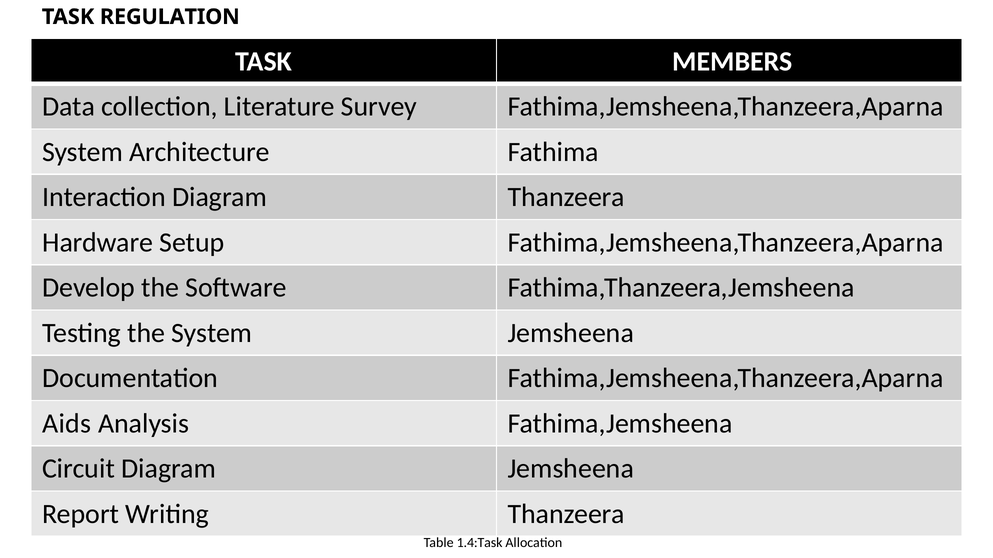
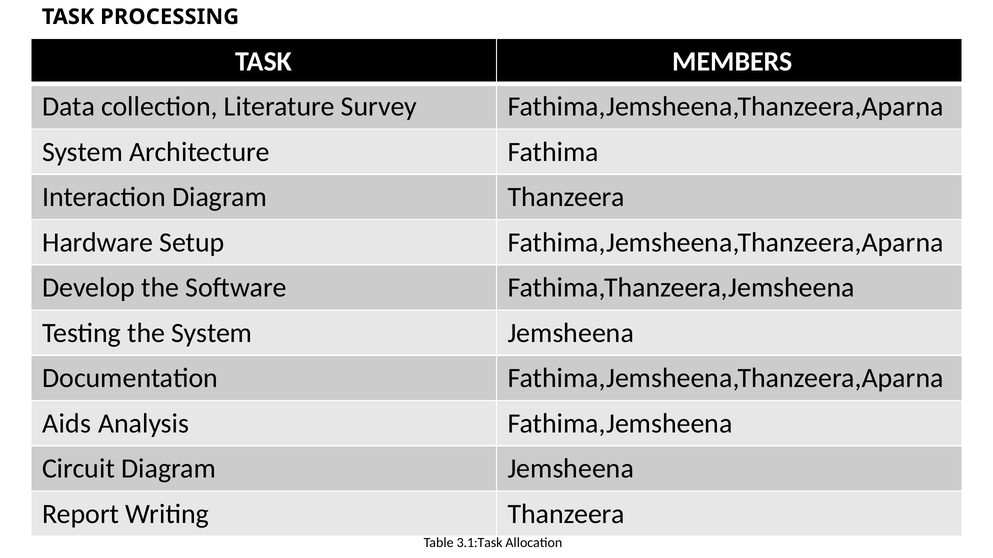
REGULATION: REGULATION -> PROCESSING
1.4:Task: 1.4:Task -> 3.1:Task
